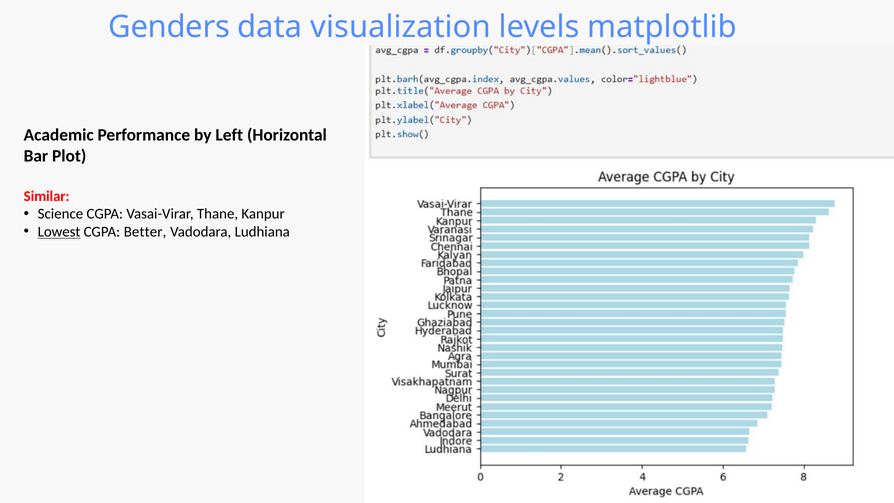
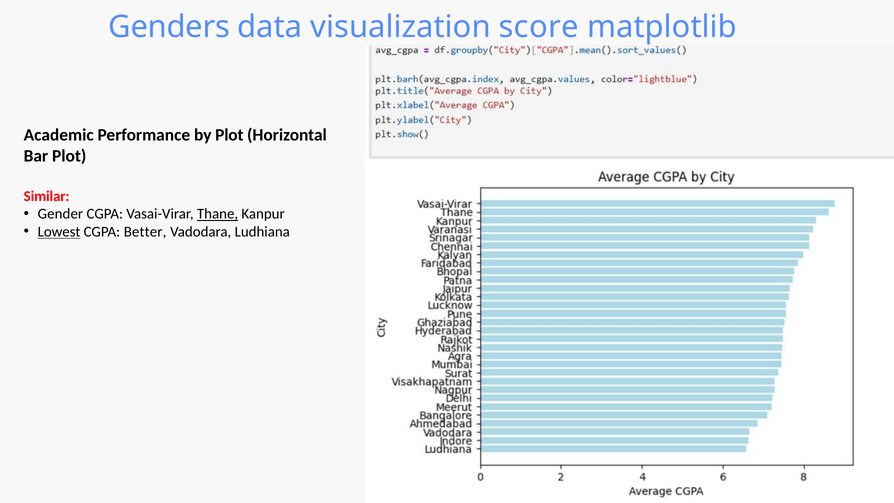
levels: levels -> score
by Left: Left -> Plot
Science: Science -> Gender
Thane underline: none -> present
